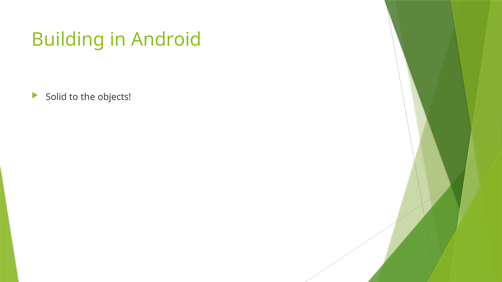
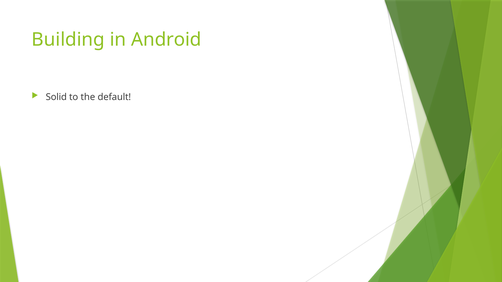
objects: objects -> default
